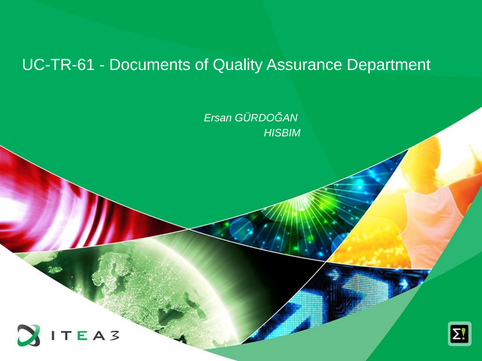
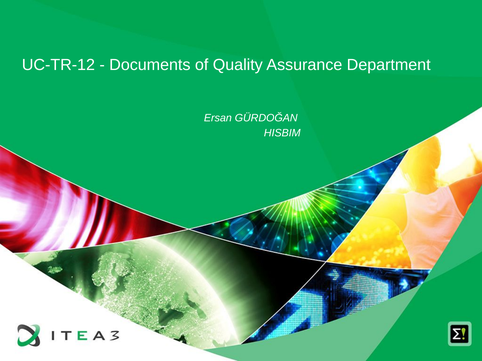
UC-TR-61: UC-TR-61 -> UC-TR-12
